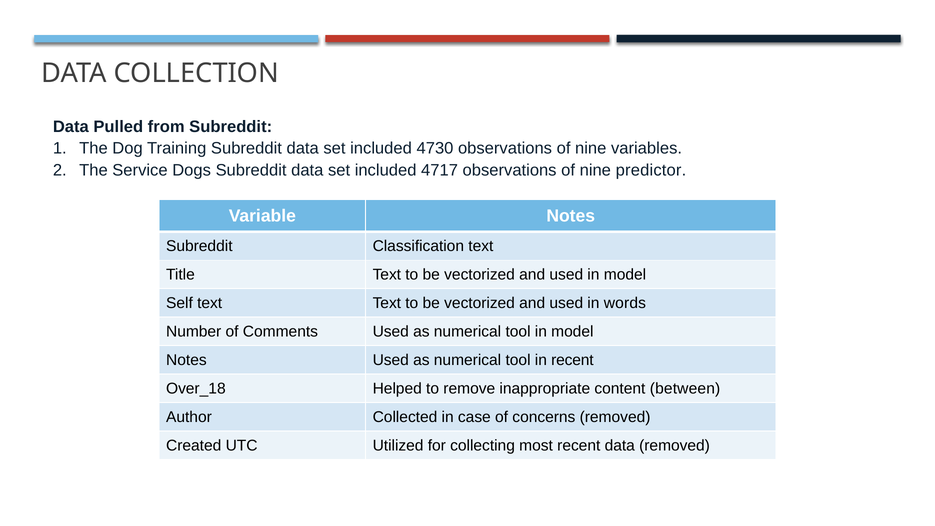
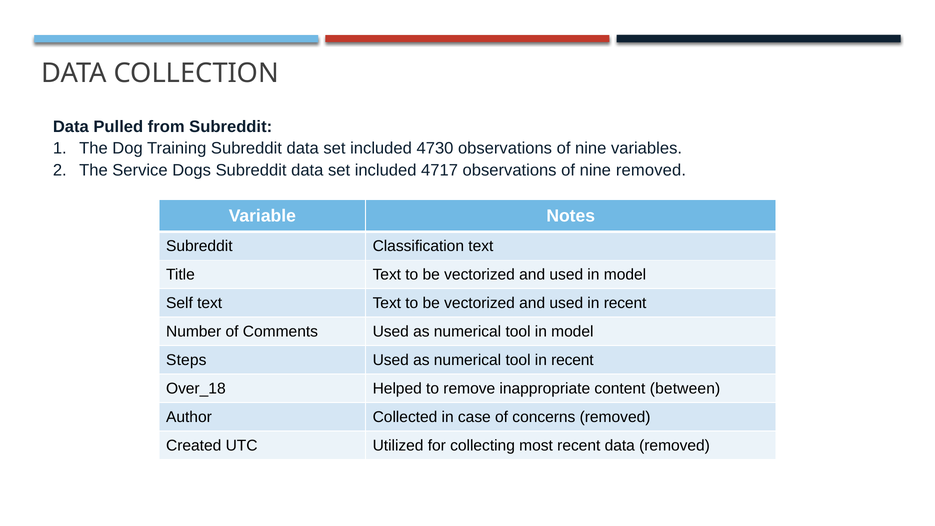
nine predictor: predictor -> removed
used in words: words -> recent
Notes at (186, 360): Notes -> Steps
